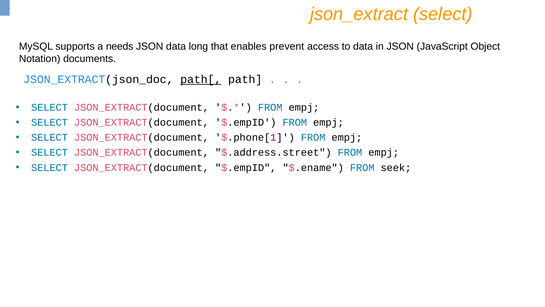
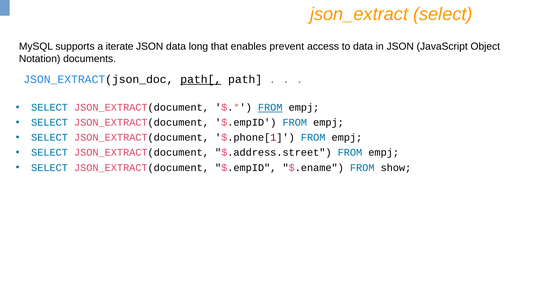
needs: needs -> iterate
FROM at (270, 107) underline: none -> present
seek: seek -> show
